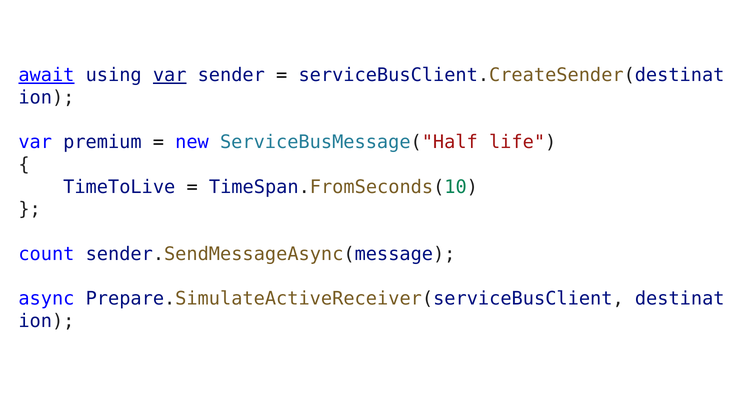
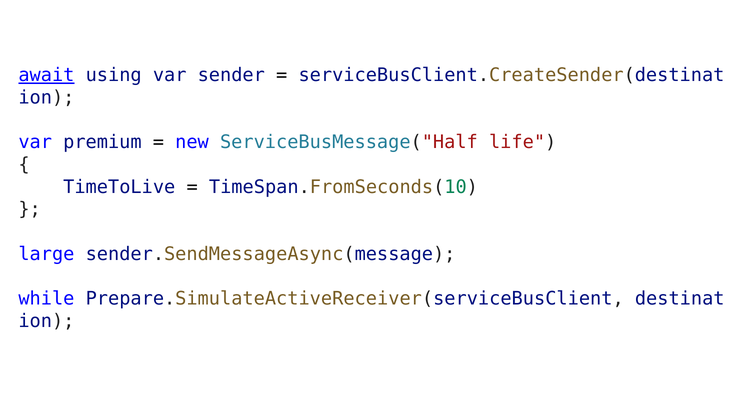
var at (170, 75) underline: present -> none
count: count -> large
async: async -> while
